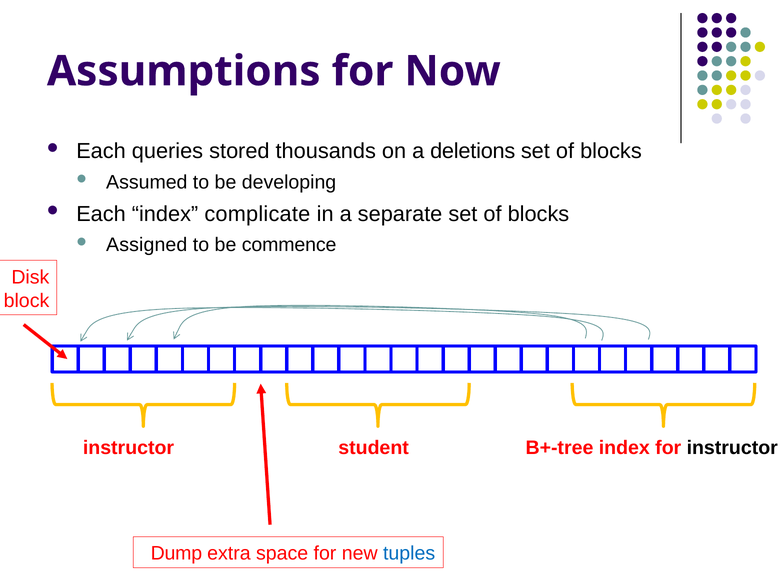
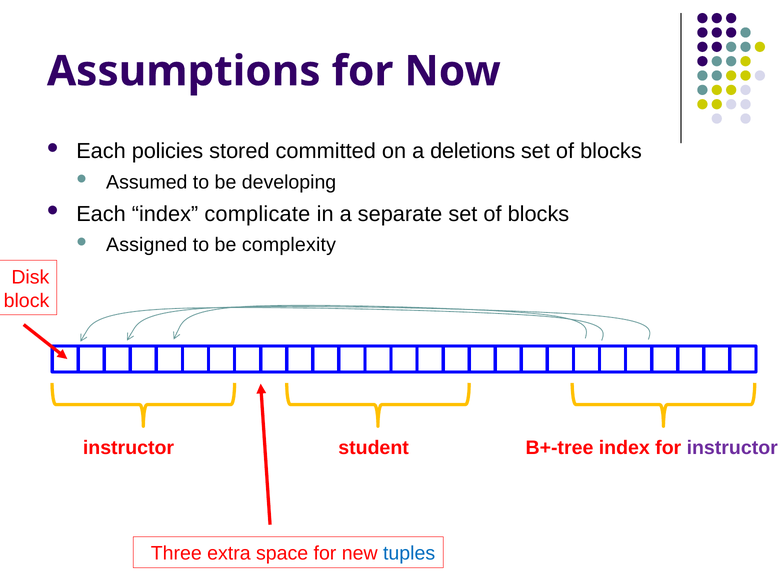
queries: queries -> policies
thousands: thousands -> committed
commence: commence -> complexity
instructor at (732, 448) colour: black -> purple
Dump: Dump -> Three
